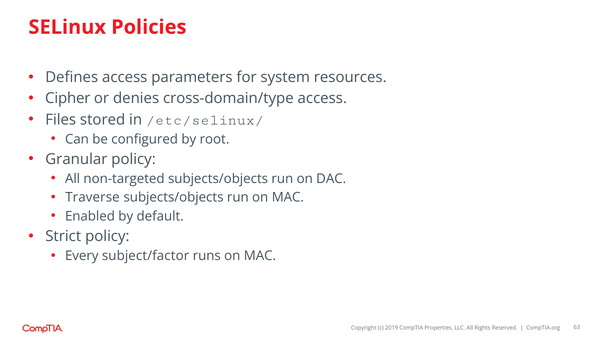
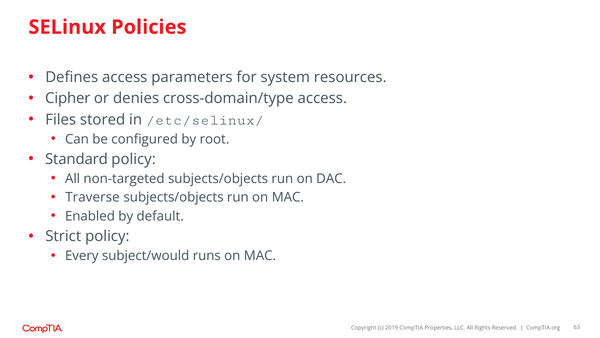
Granular: Granular -> Standard
subject/factor: subject/factor -> subject/would
